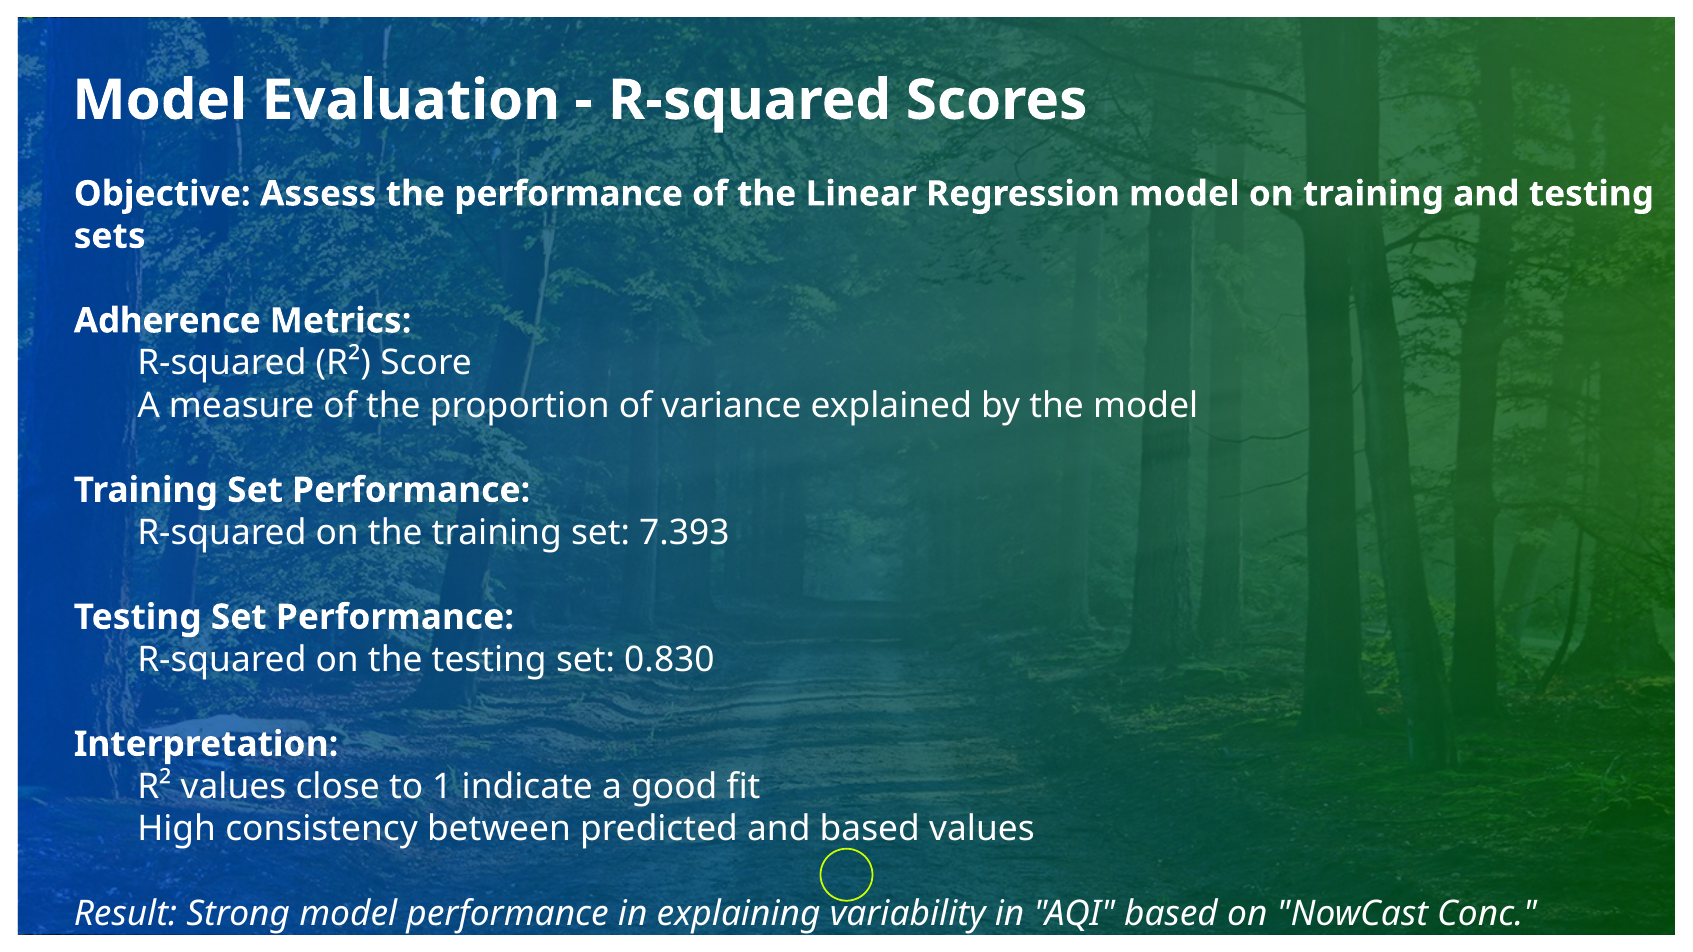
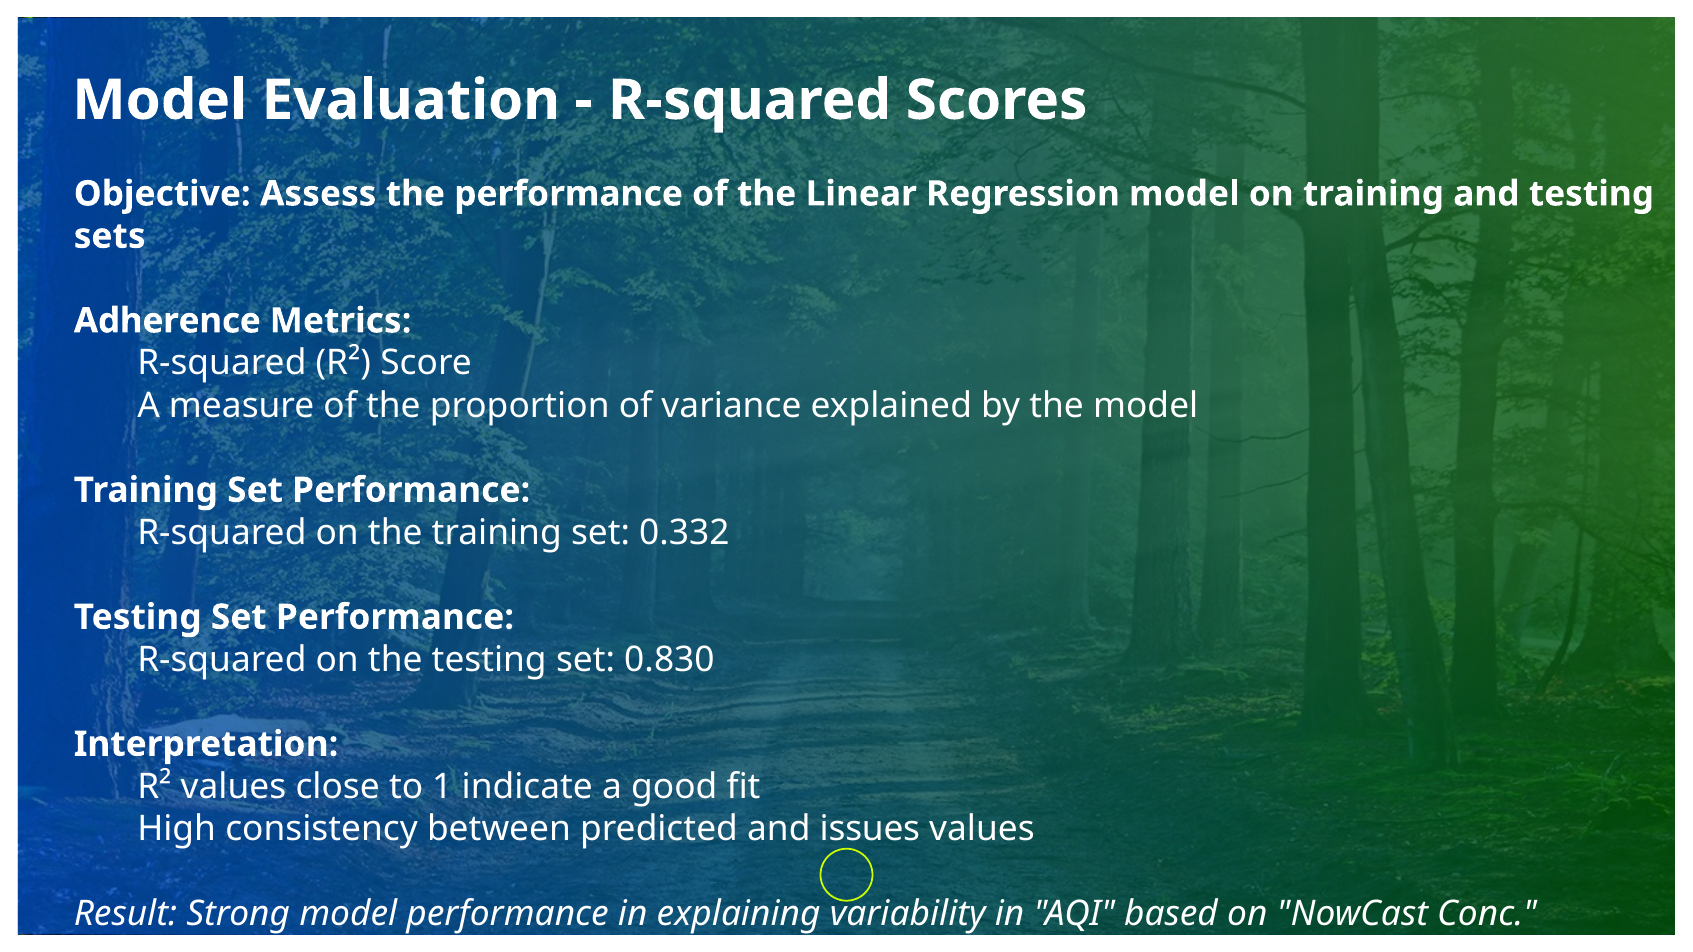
7.393: 7.393 -> 0.332
and based: based -> issues
